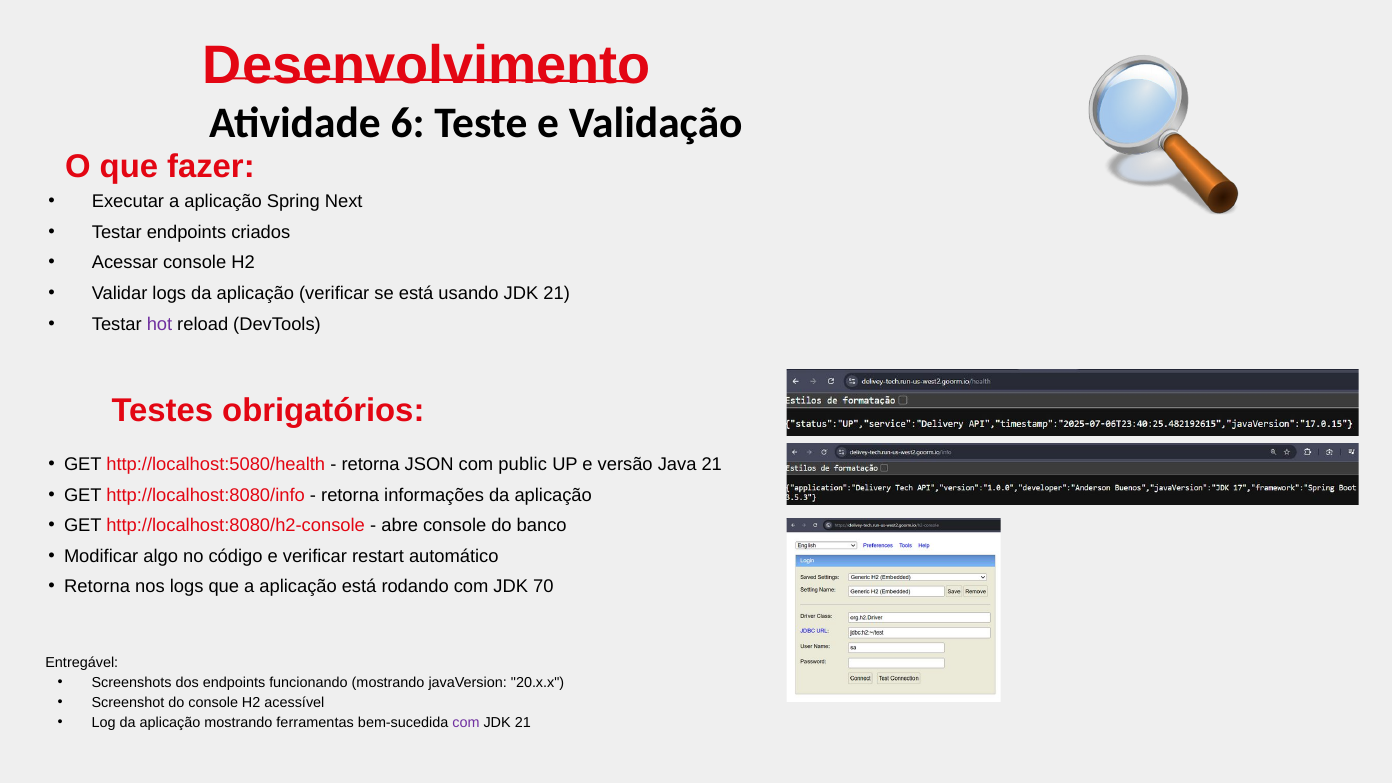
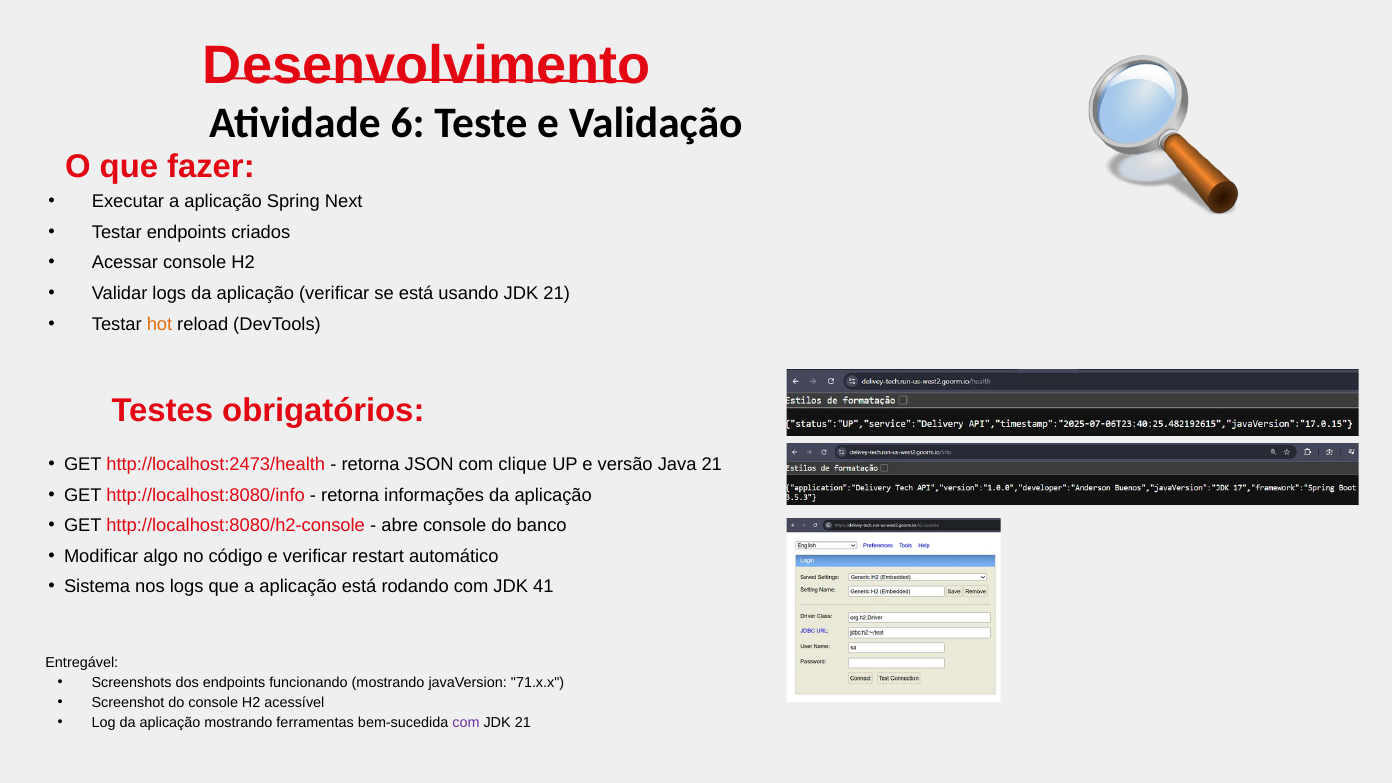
hot colour: purple -> orange
http://localhost:5080/health: http://localhost:5080/health -> http://localhost:2473/health
public: public -> clique
Retorna at (97, 587): Retorna -> Sistema
70: 70 -> 41
20.x.x: 20.x.x -> 71.x.x
